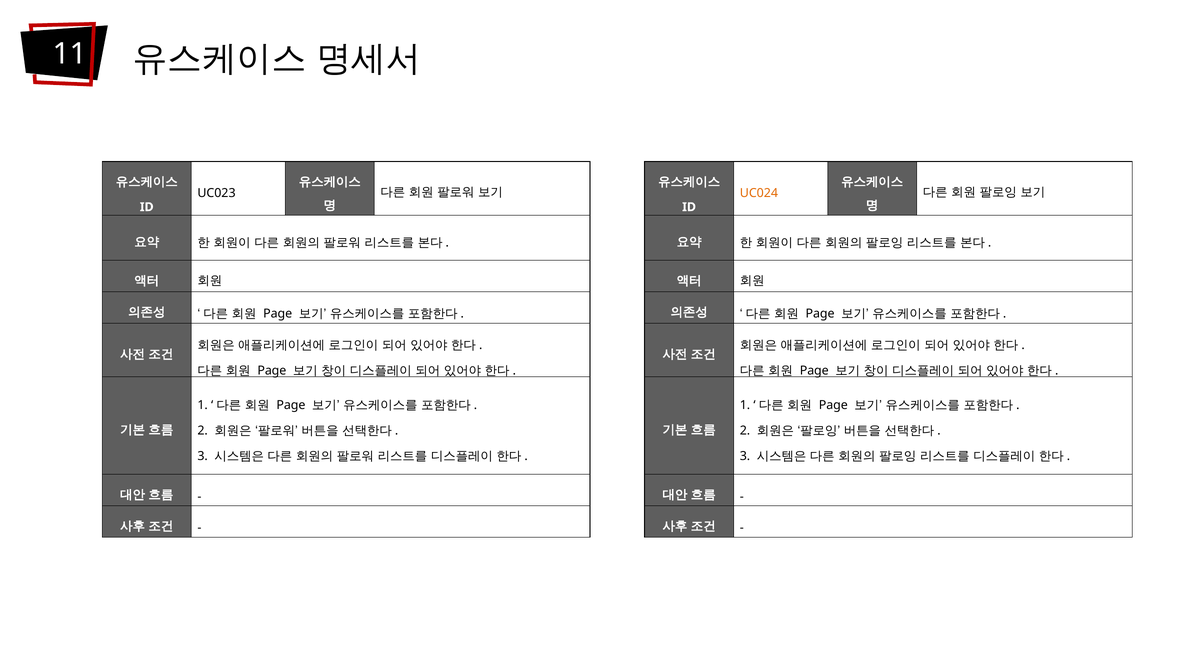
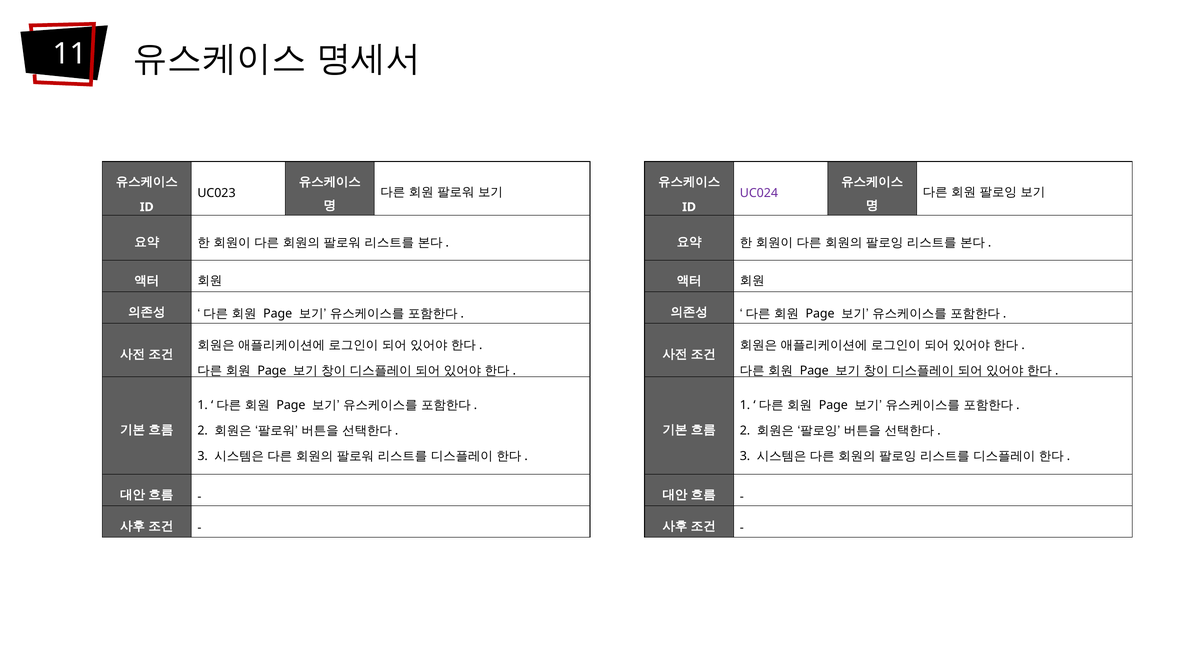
UC024 colour: orange -> purple
